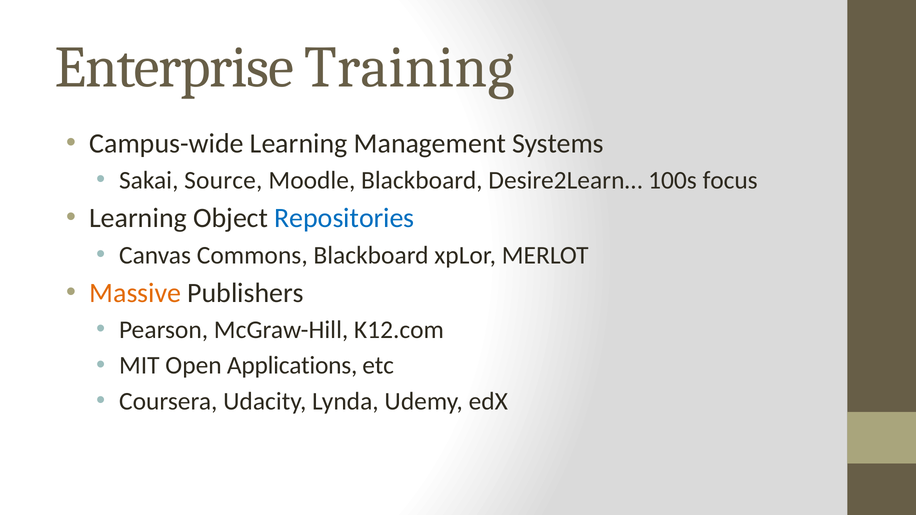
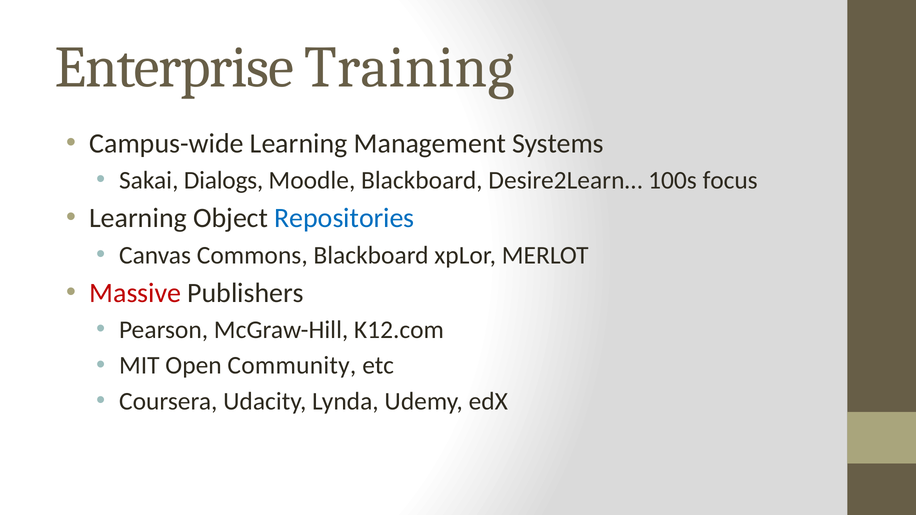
Source: Source -> Dialogs
Massive colour: orange -> red
Applications: Applications -> Community
